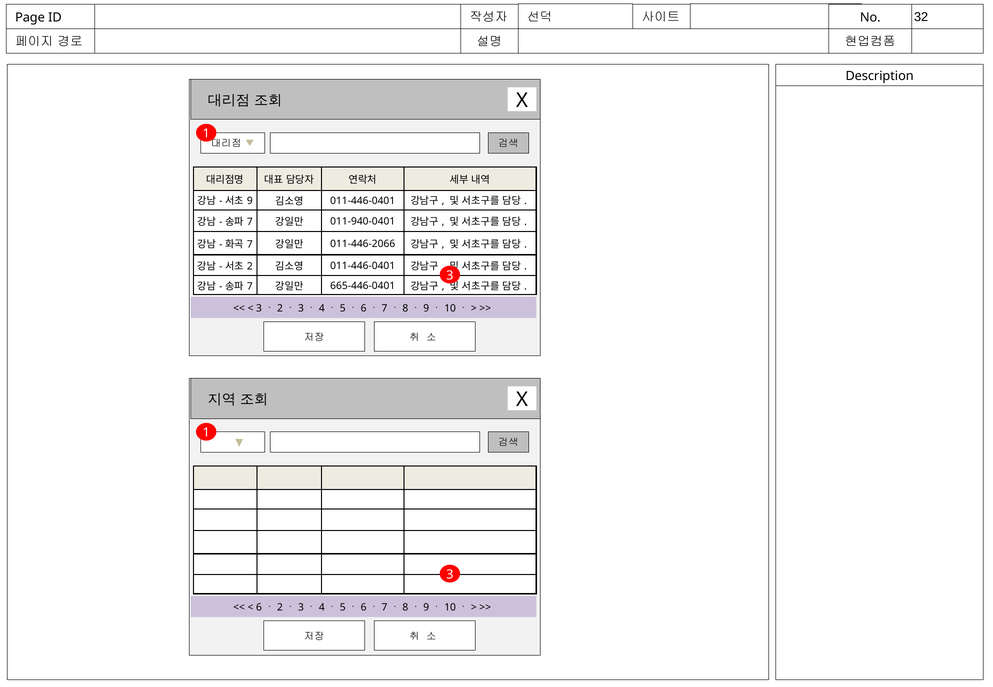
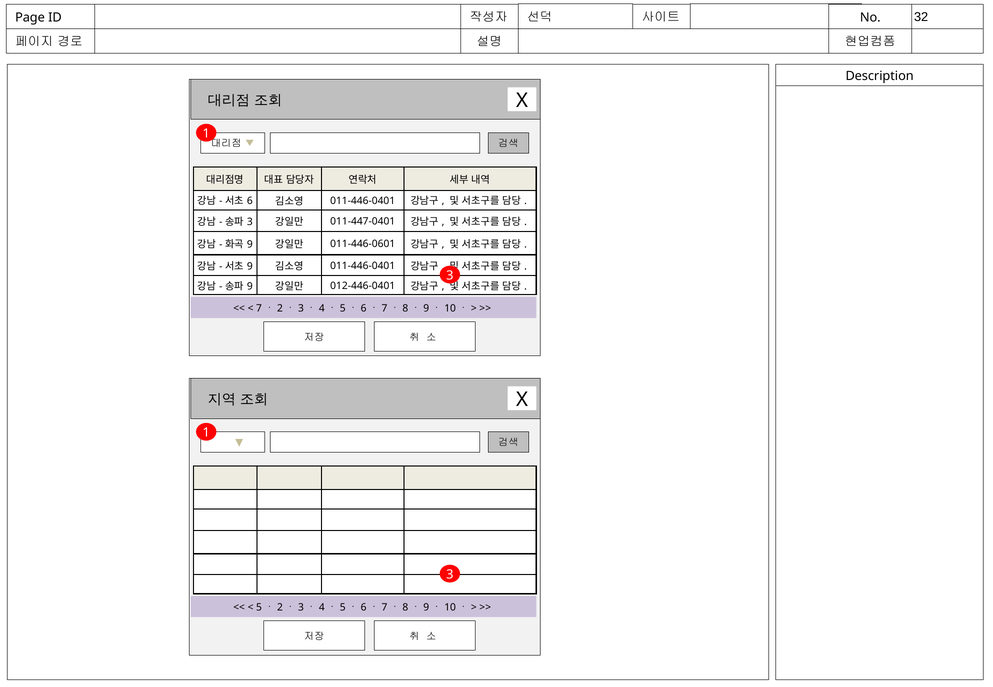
9: 9 -> 6
7 at (250, 222): 7 -> 3
011-940-0401: 011-940-0401 -> 011-447-0401
7 at (250, 244): 7 -> 9
011-446-2066: 011-446-2066 -> 011-446-0601
2 at (250, 266): 2 -> 9
7 at (250, 286): 7 -> 9
665-446-0401: 665-446-0401 -> 012-446-0401
3 at (259, 308): 3 -> 7
6: 6 -> 5
